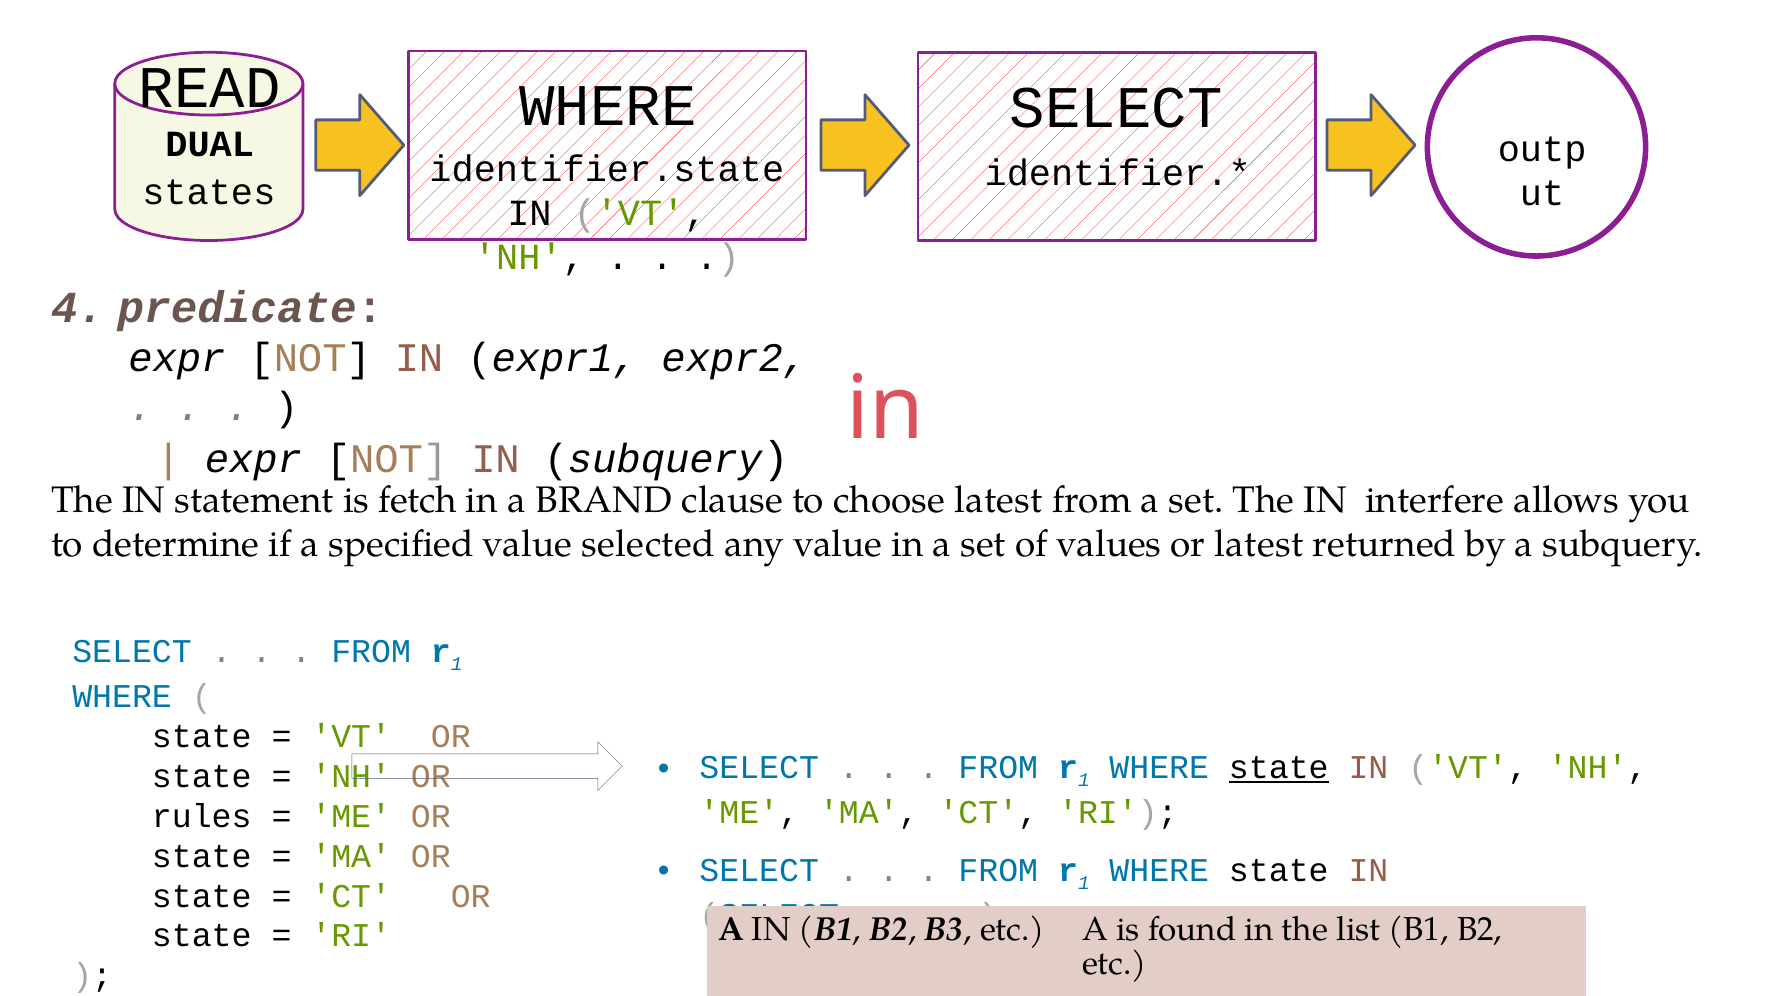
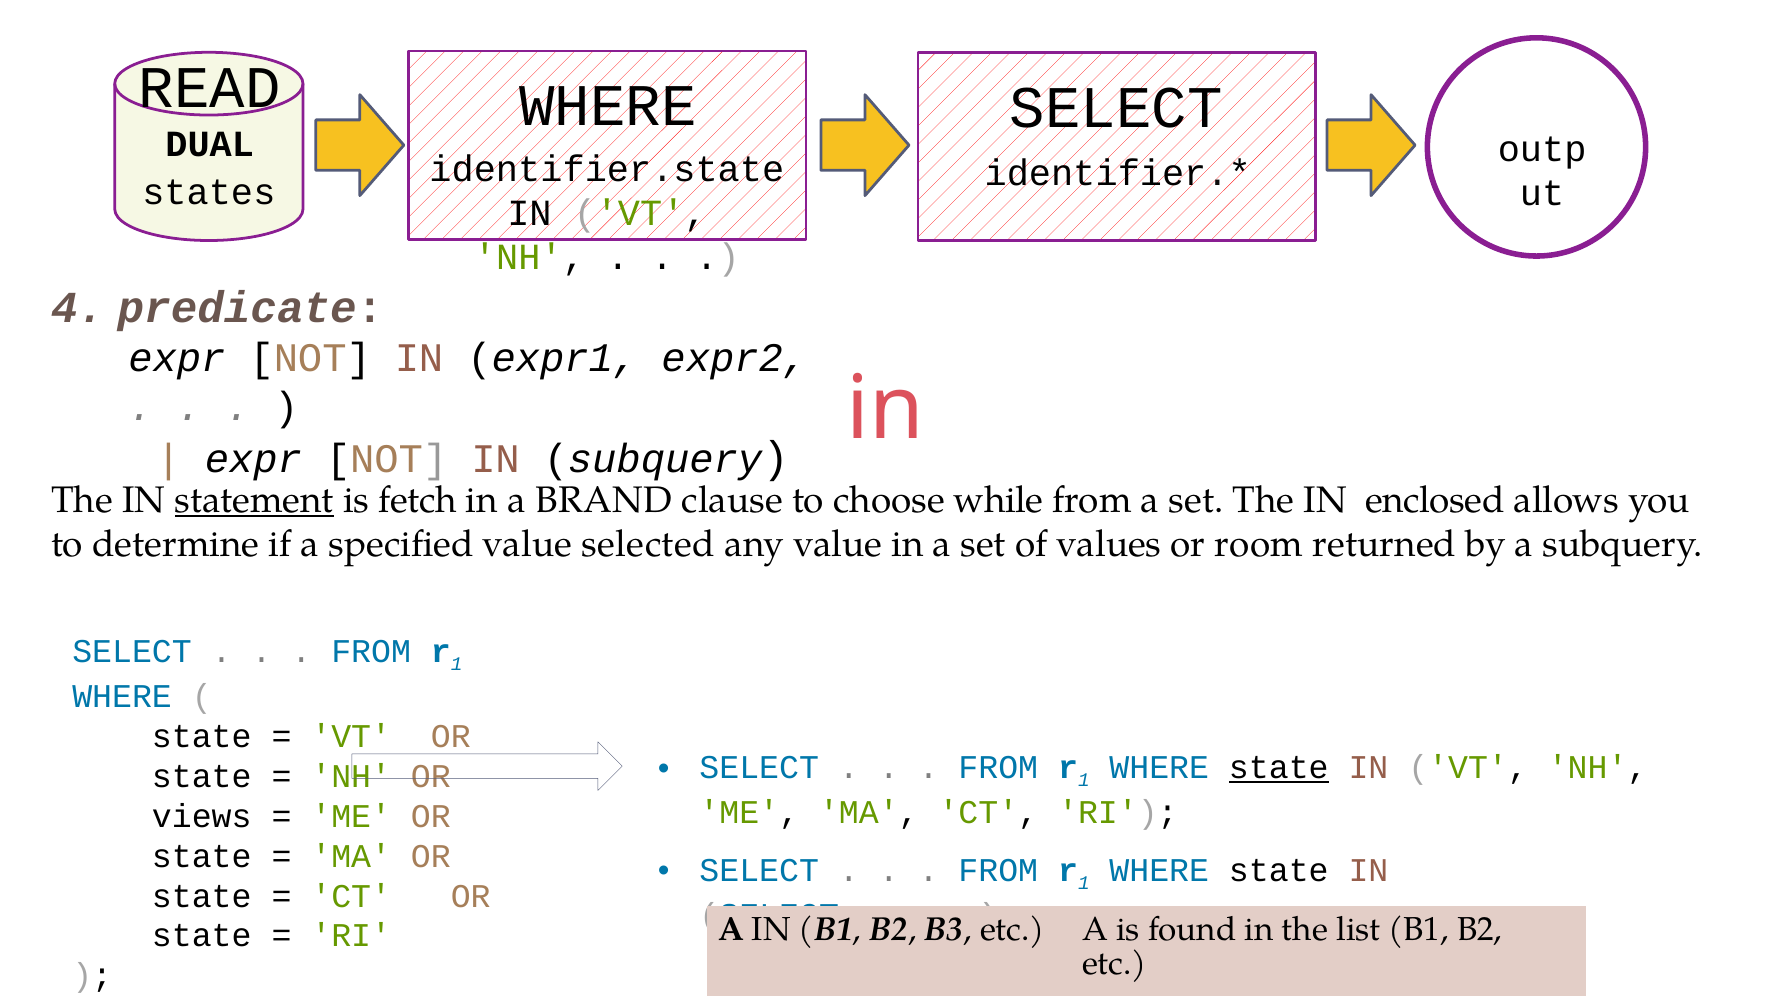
statement underline: none -> present
choose latest: latest -> while
interfere: interfere -> enclosed
or latest: latest -> room
rules: rules -> views
